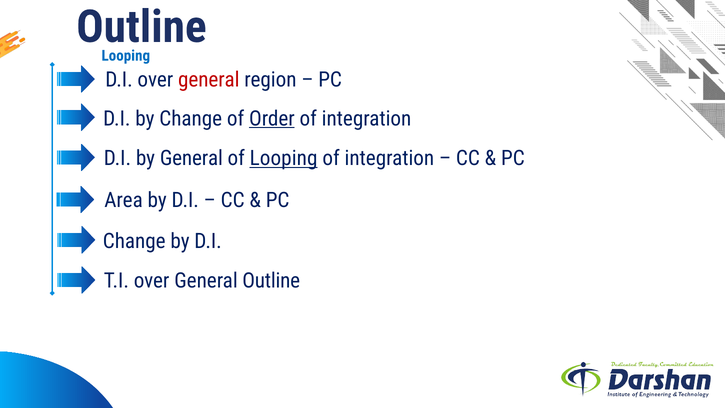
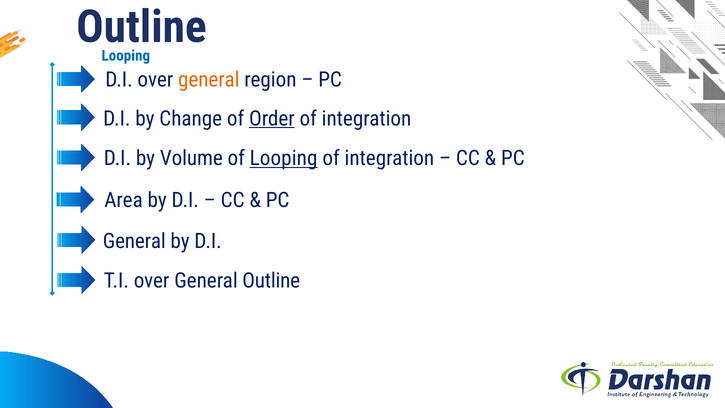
general at (209, 80) colour: red -> orange
by General: General -> Volume
Change at (134, 241): Change -> General
